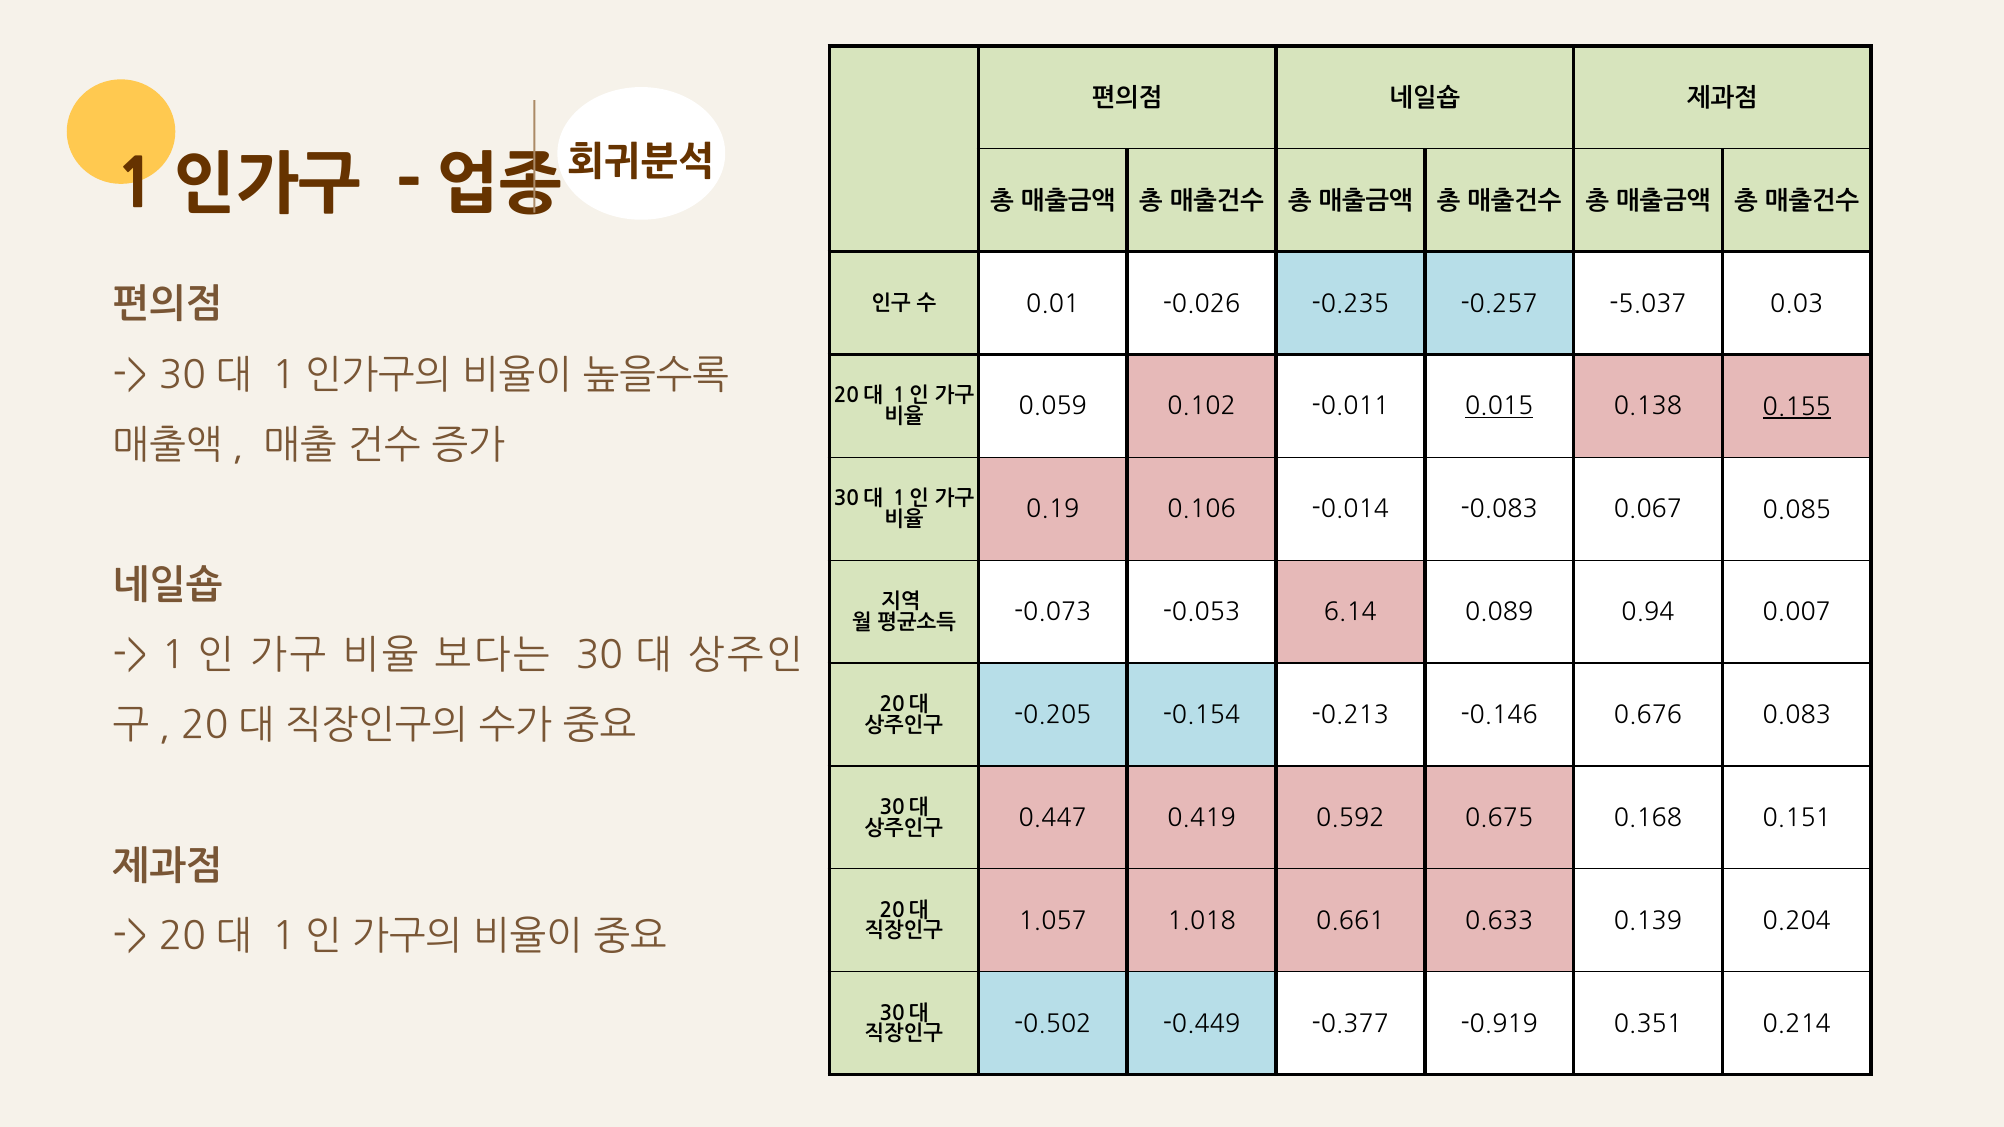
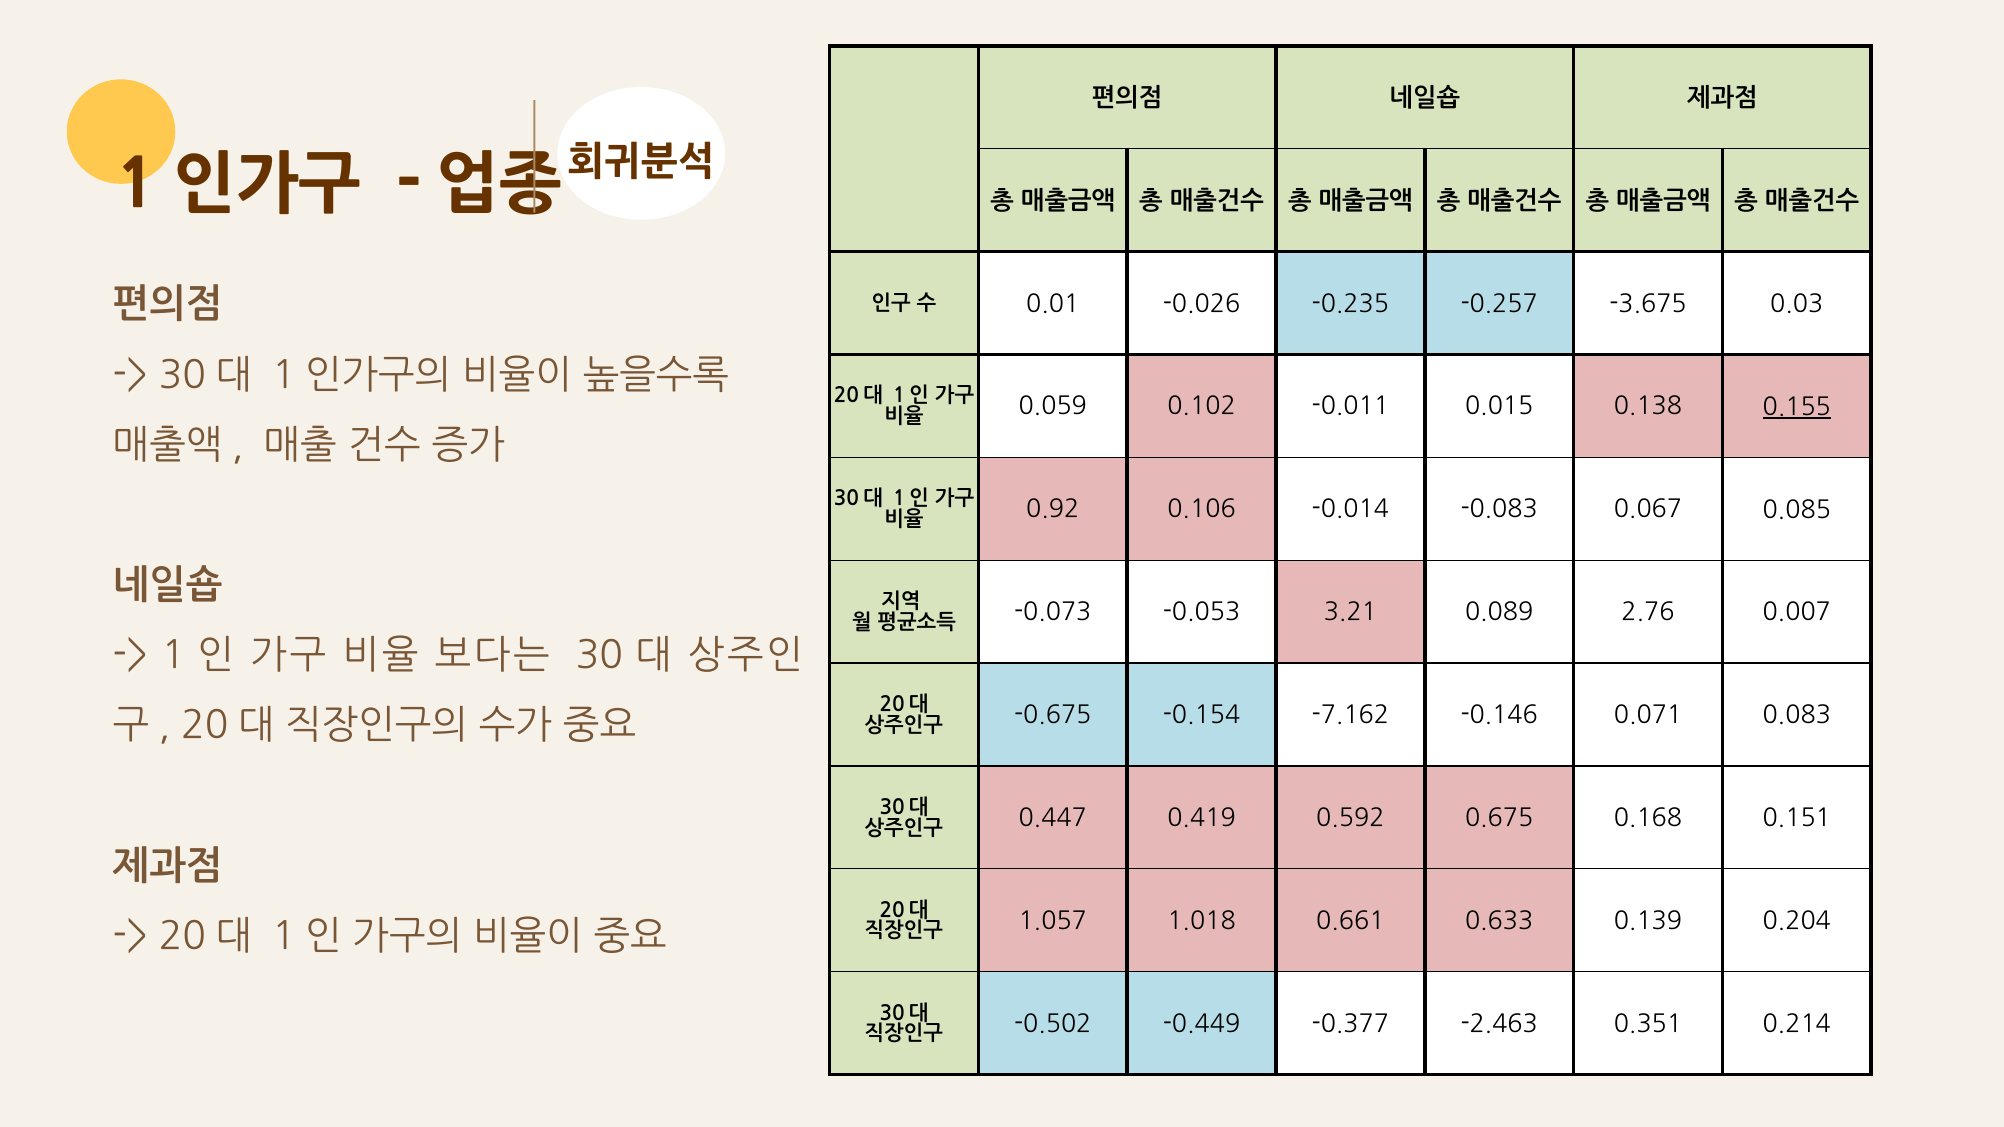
-5.037: -5.037 -> -3.675
0.015 underline: present -> none
0.19: 0.19 -> 0.92
6.14: 6.14 -> 3.21
0.94: 0.94 -> 2.76
-0.205: -0.205 -> -0.675
-0.213: -0.213 -> -7.162
0.676: 0.676 -> 0.071
-0.919: -0.919 -> -2.463
